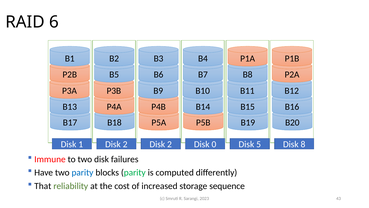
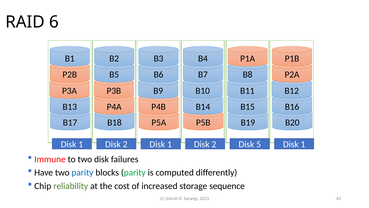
2 at (170, 144): 2 -> 1
0 at (214, 144): 0 -> 2
8 at (303, 144): 8 -> 1
That: That -> Chip
